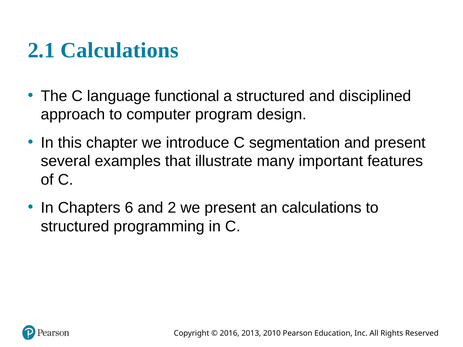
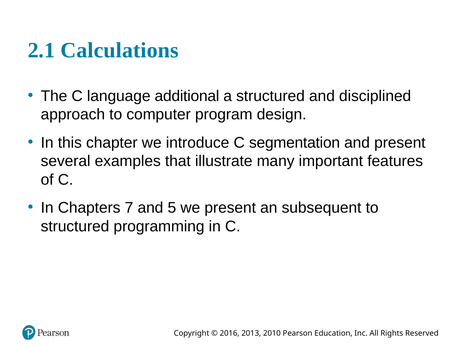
functional: functional -> additional
6: 6 -> 7
2: 2 -> 5
an calculations: calculations -> subsequent
